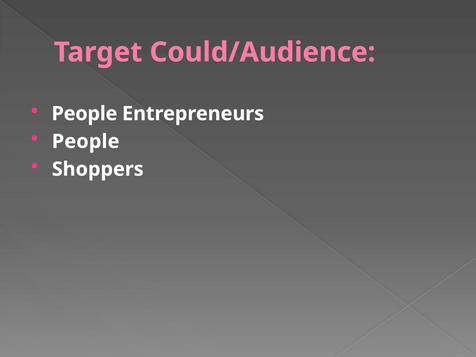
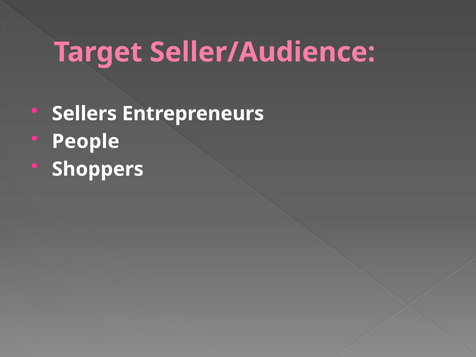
Could/Audience: Could/Audience -> Seller/Audience
People at (84, 114): People -> Sellers
